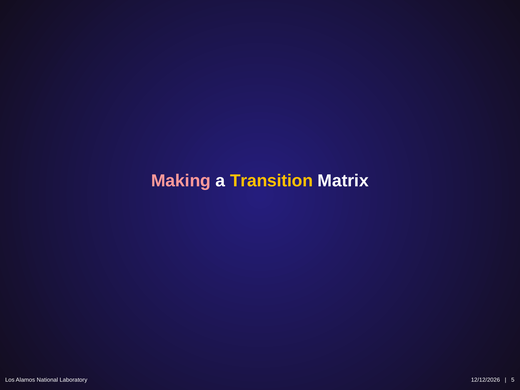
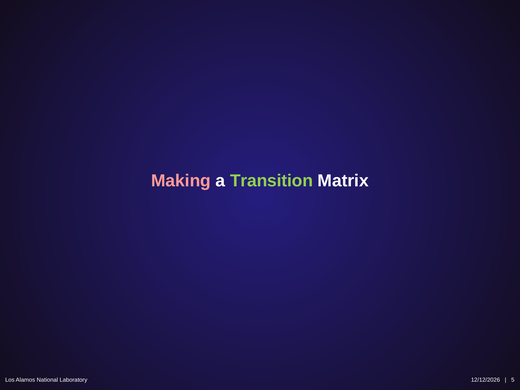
Transition colour: yellow -> light green
